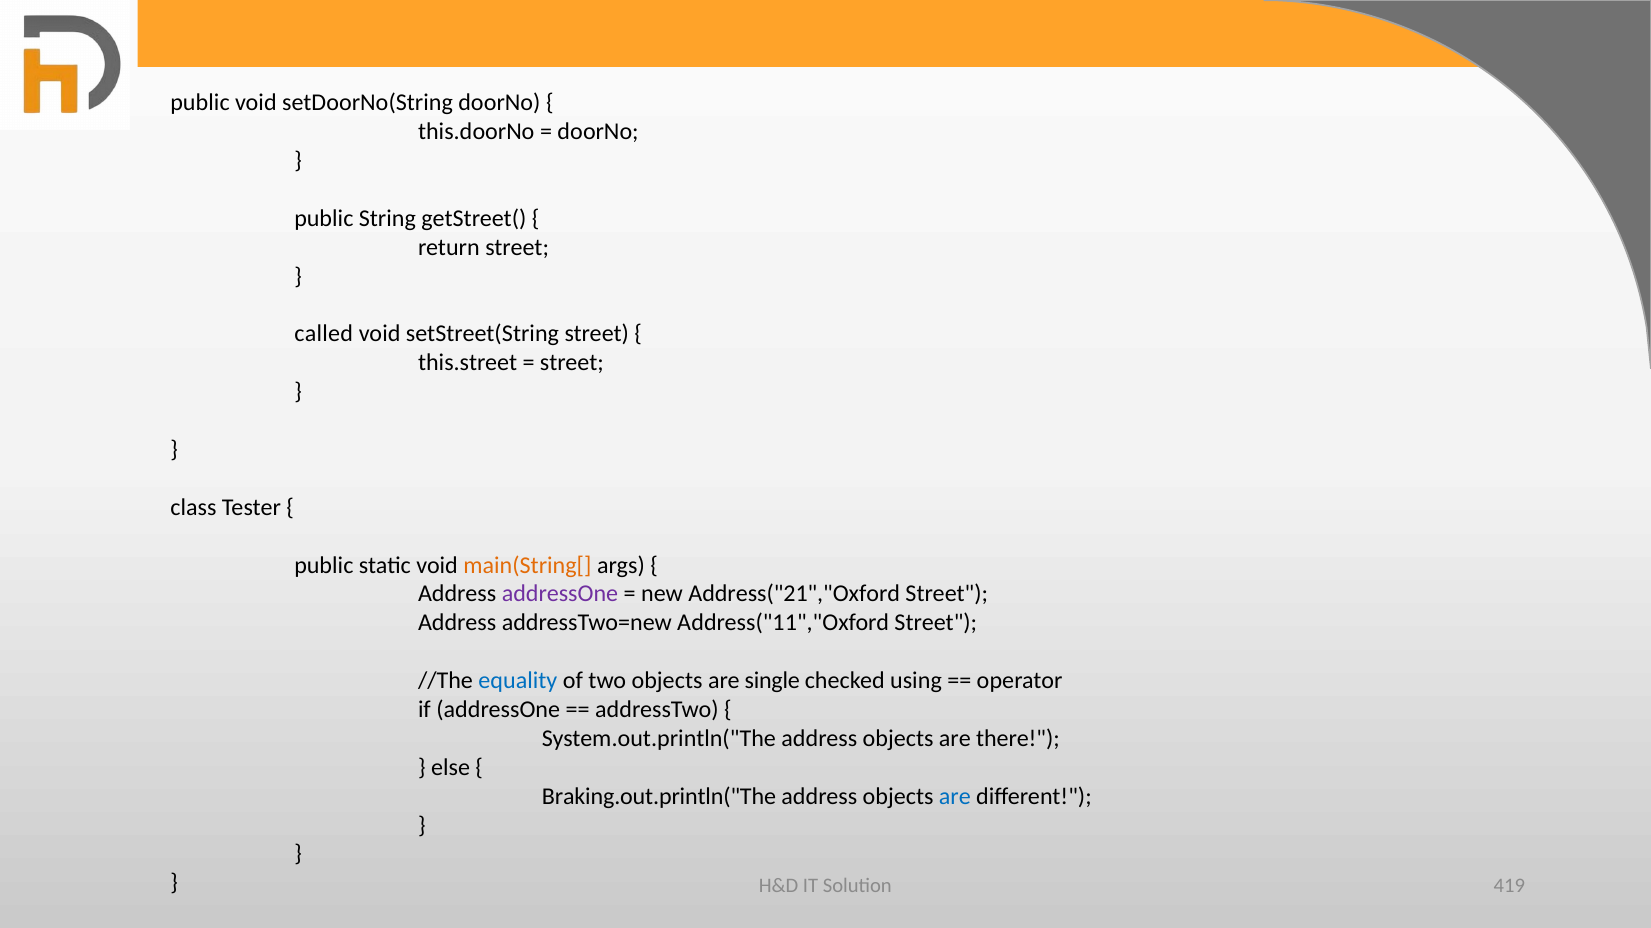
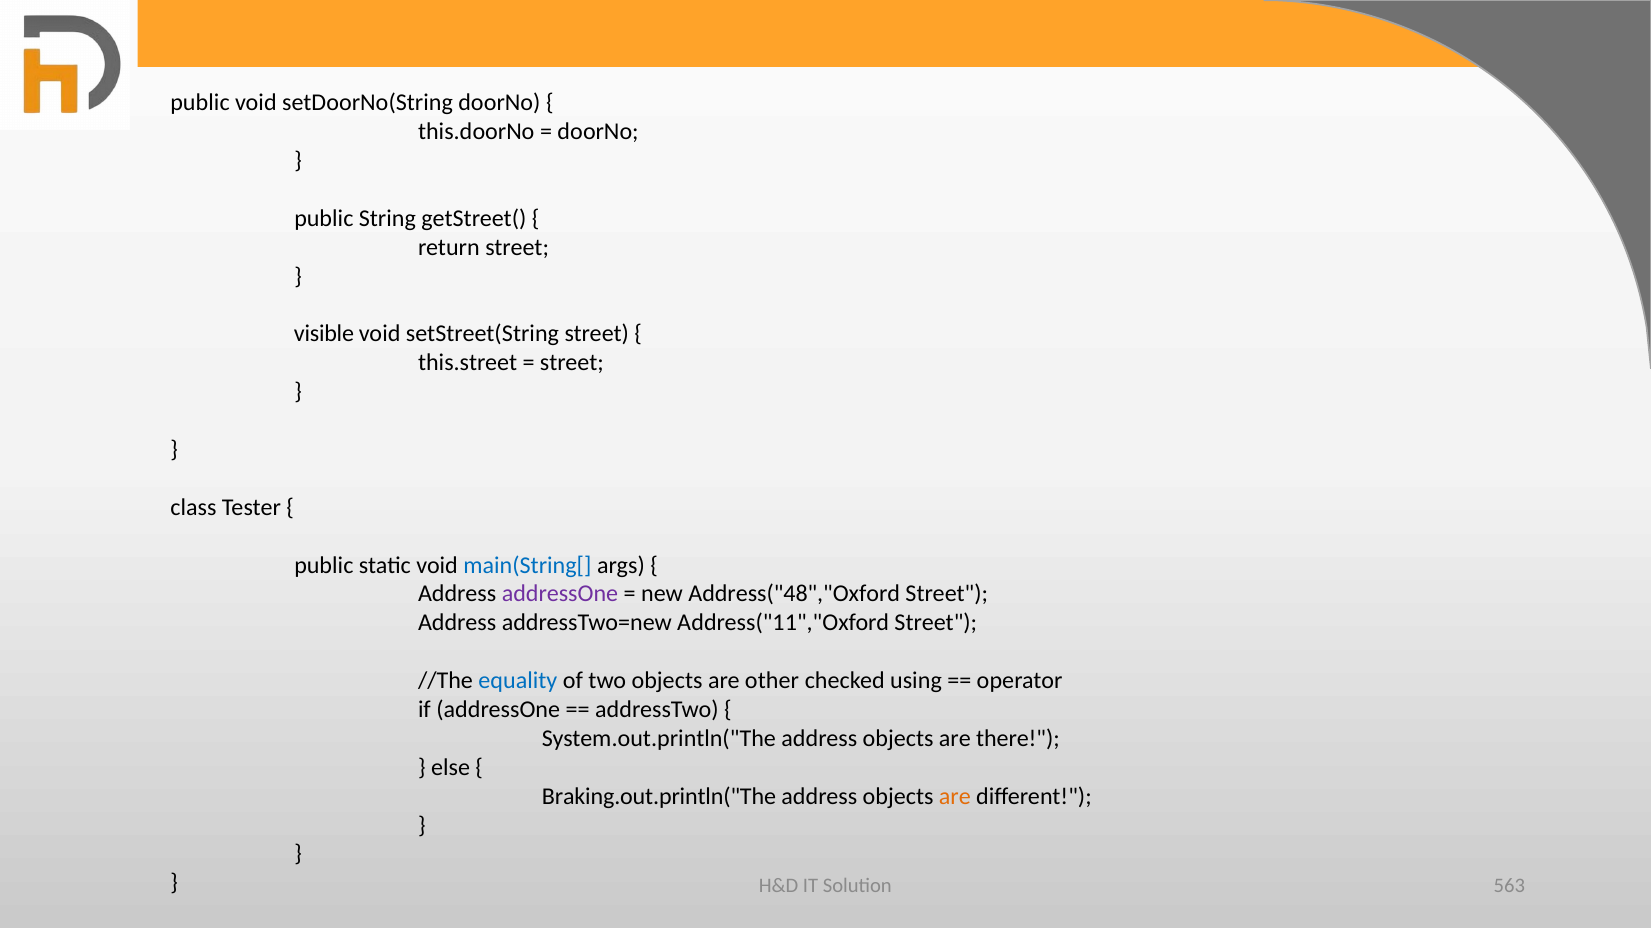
called: called -> visible
main(String[ colour: orange -> blue
Address("21","Oxford: Address("21","Oxford -> Address("48","Oxford
single: single -> other
are at (955, 797) colour: blue -> orange
419: 419 -> 563
